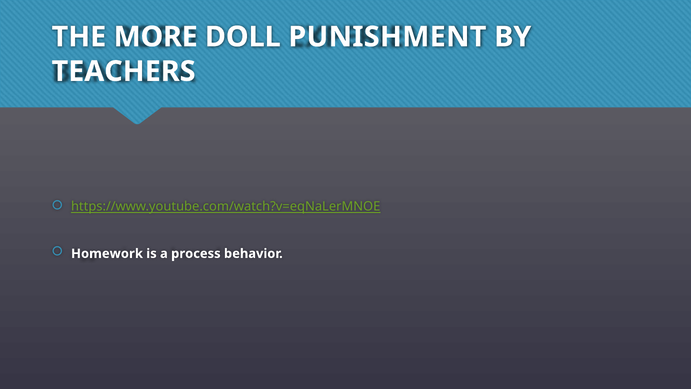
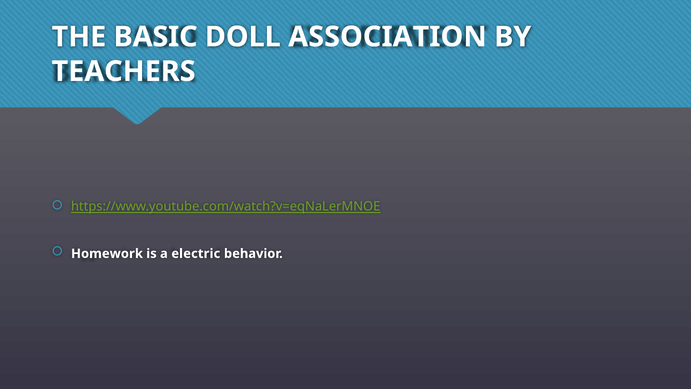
MORE: MORE -> BASIC
PUNISHMENT: PUNISHMENT -> ASSOCIATION
process: process -> electric
